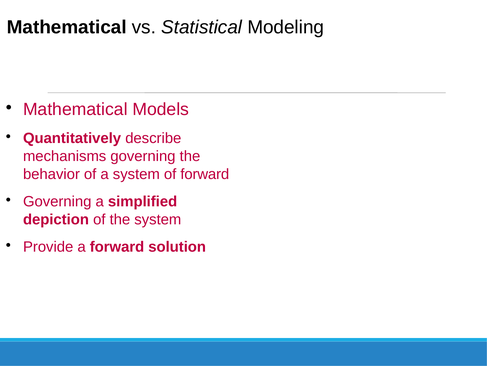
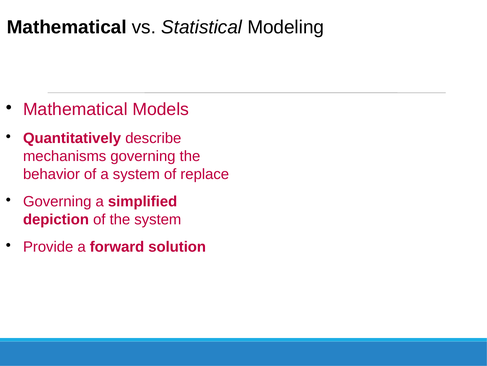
of forward: forward -> replace
